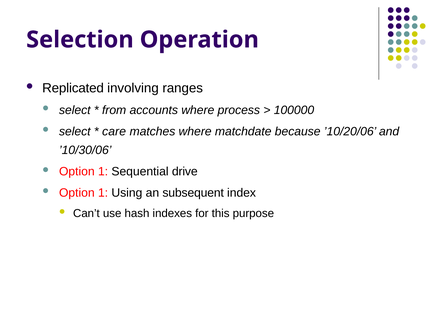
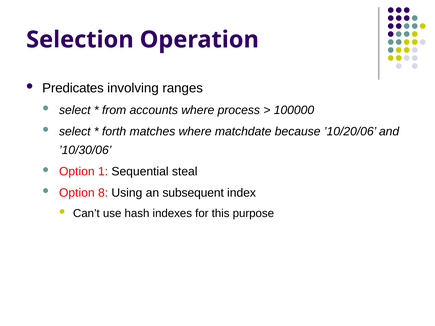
Replicated: Replicated -> Predicates
care: care -> forth
drive: drive -> steal
1 at (103, 193): 1 -> 8
